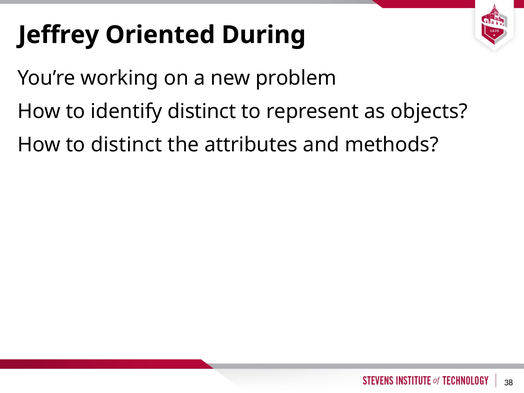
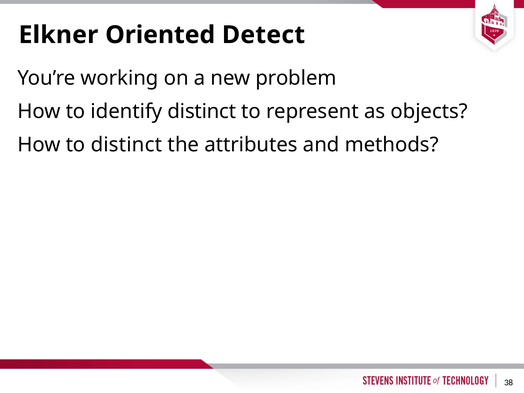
Jeffrey: Jeffrey -> Elkner
During: During -> Detect
